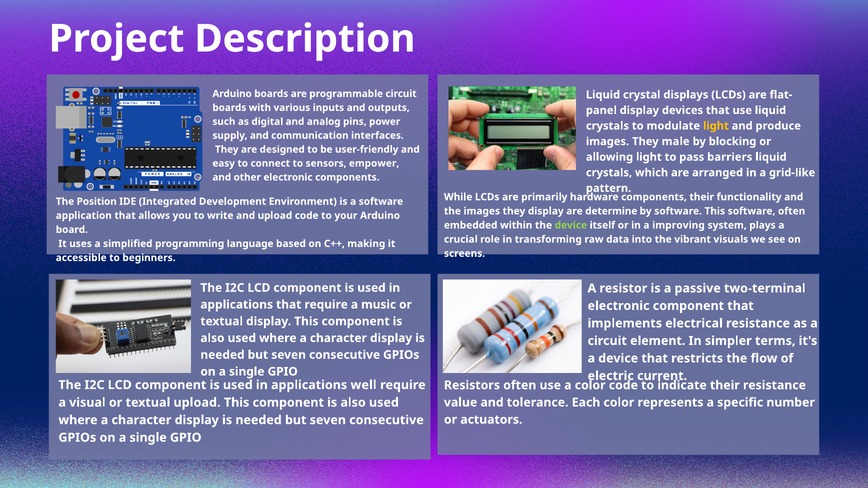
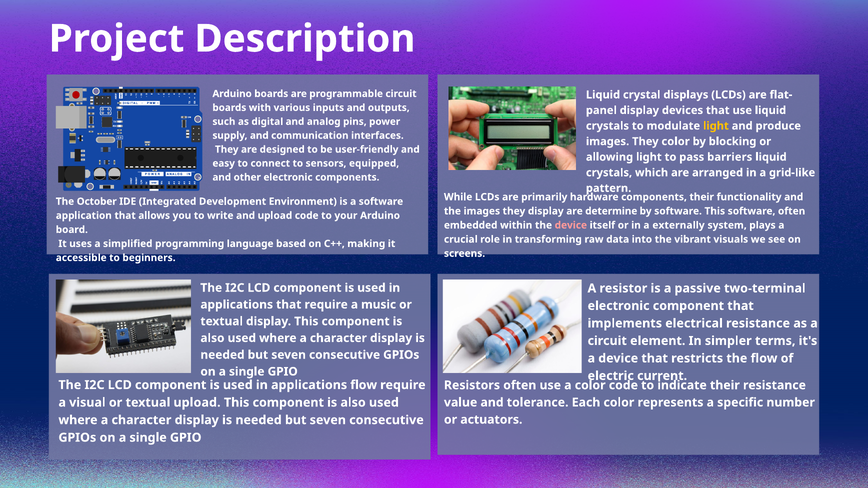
They male: male -> color
empower: empower -> equipped
Position: Position -> October
device at (571, 225) colour: light green -> pink
improving: improving -> externally
applications well: well -> flow
